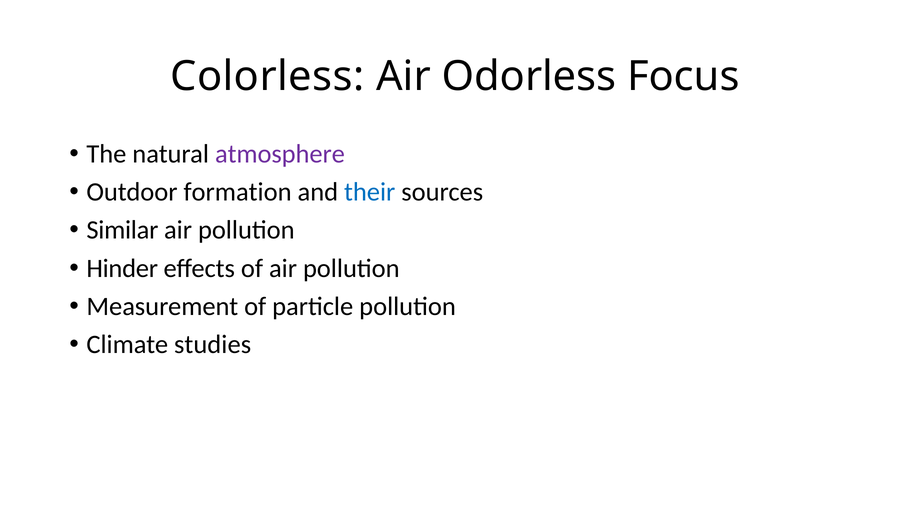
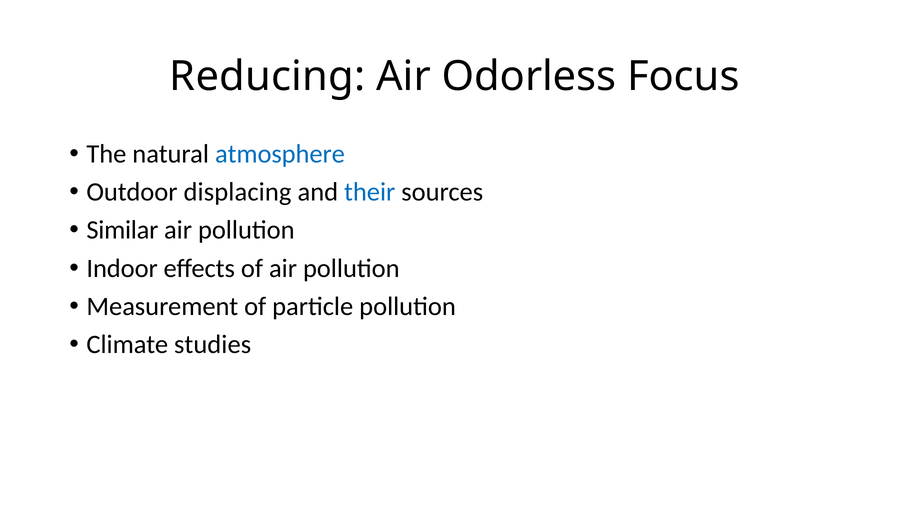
Colorless: Colorless -> Reducing
atmosphere colour: purple -> blue
formation: formation -> displacing
Hinder: Hinder -> Indoor
